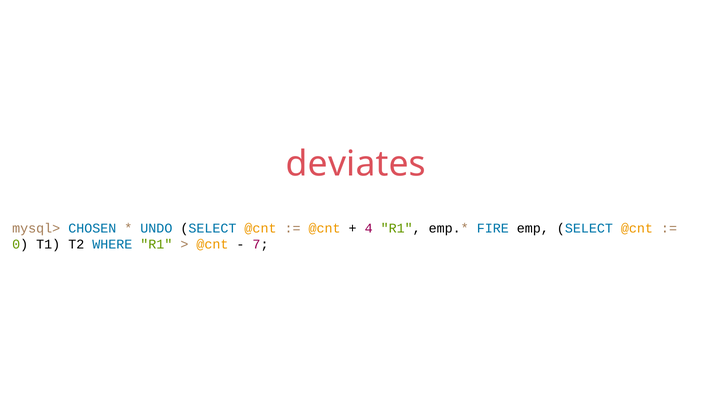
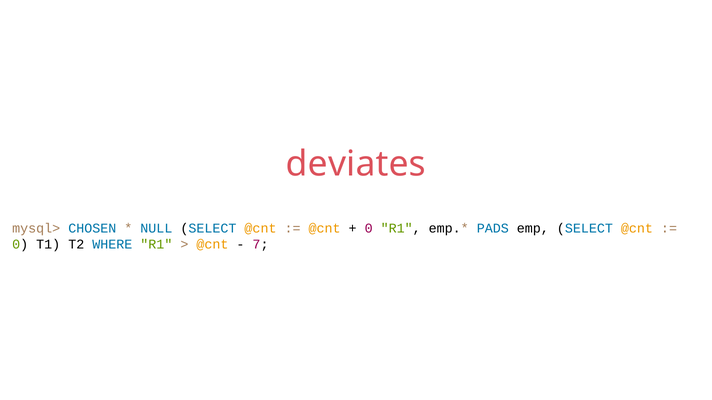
UNDO: UNDO -> NULL
4 at (369, 229): 4 -> 0
FIRE: FIRE -> PADS
